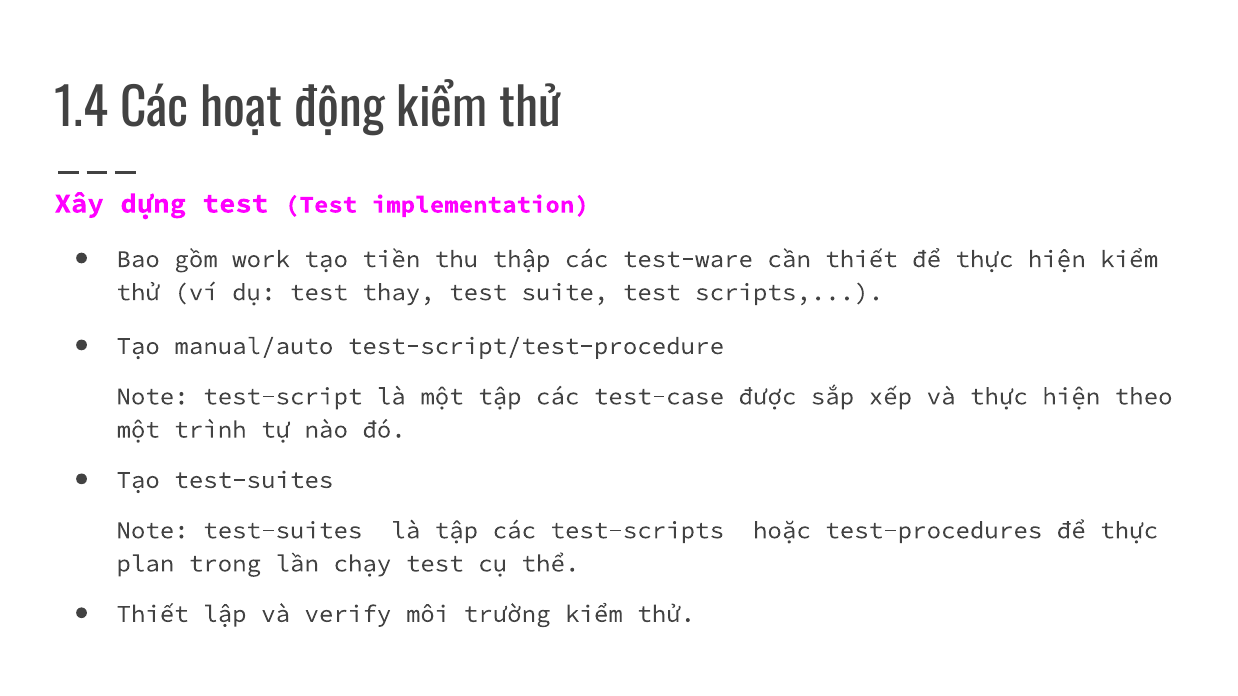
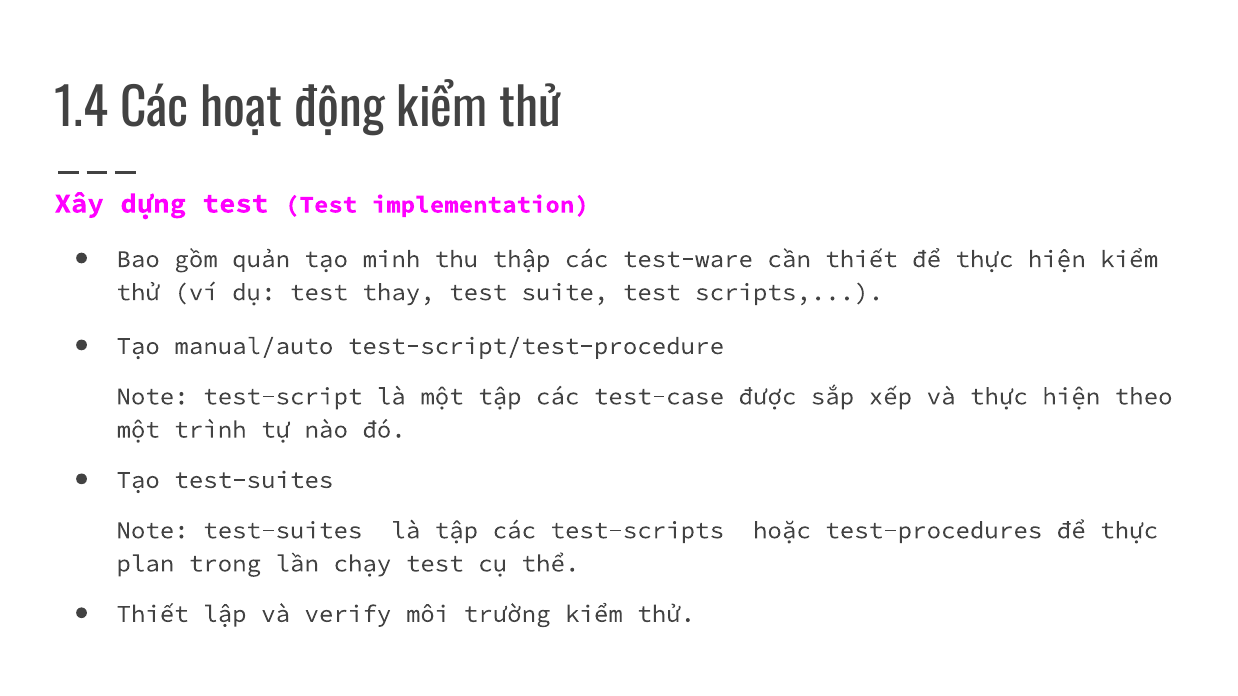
work: work -> quản
tiền: tiền -> minh
